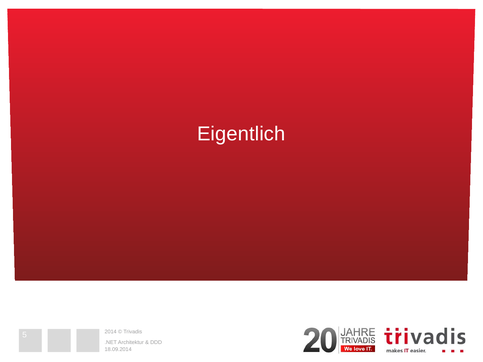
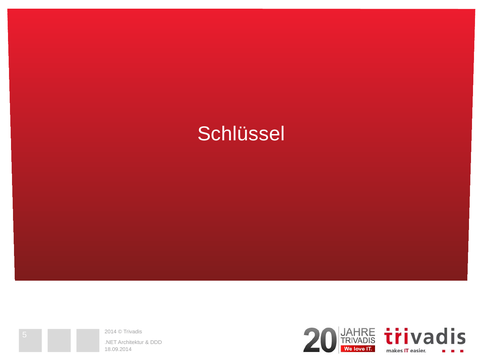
Eigentlich: Eigentlich -> Schlüssel
